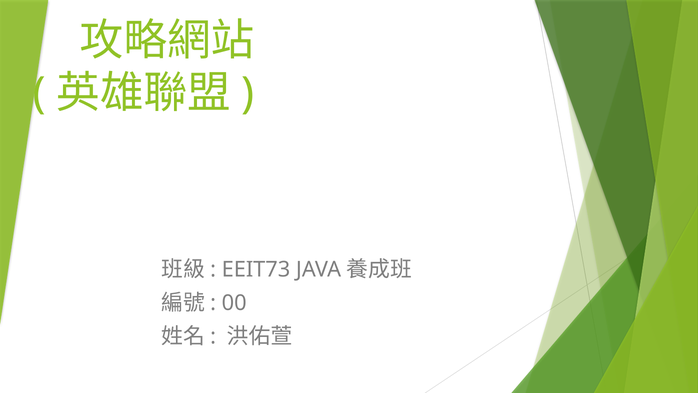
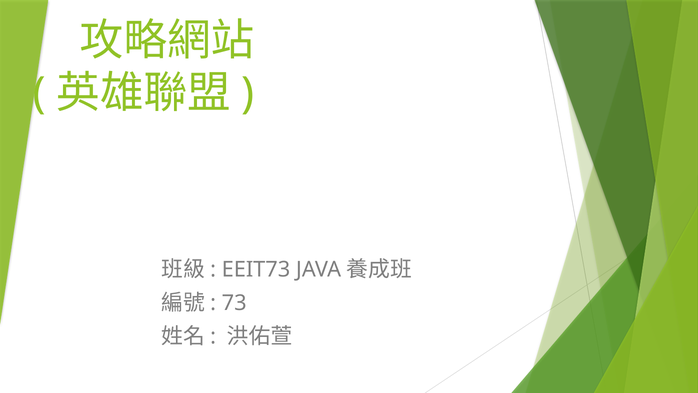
00: 00 -> 73
